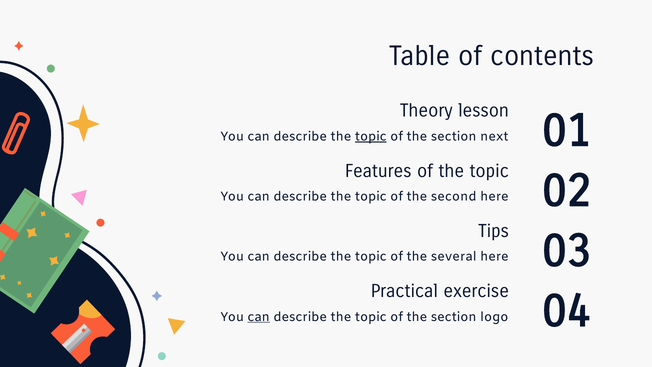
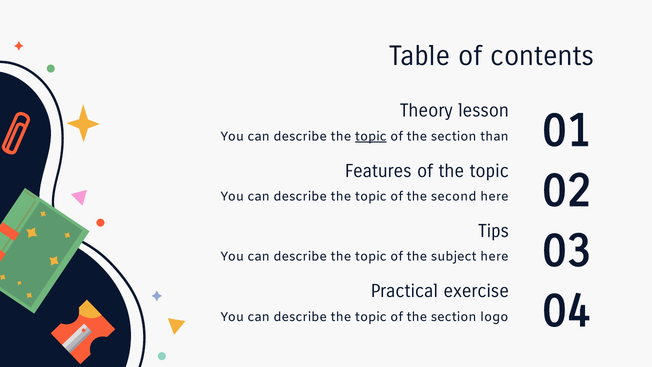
next: next -> than
several: several -> subject
can at (259, 317) underline: present -> none
